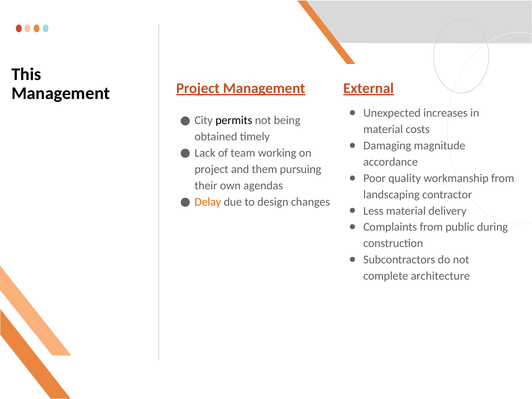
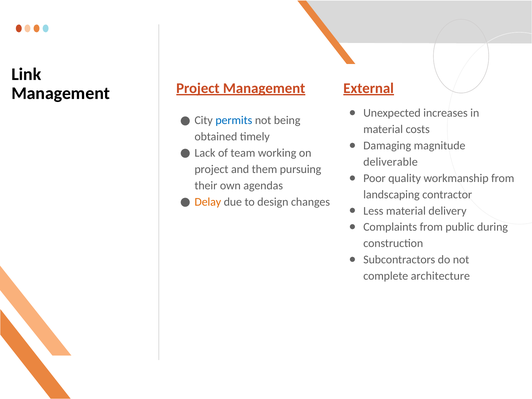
This: This -> Link
permits colour: black -> blue
accordance: accordance -> deliverable
